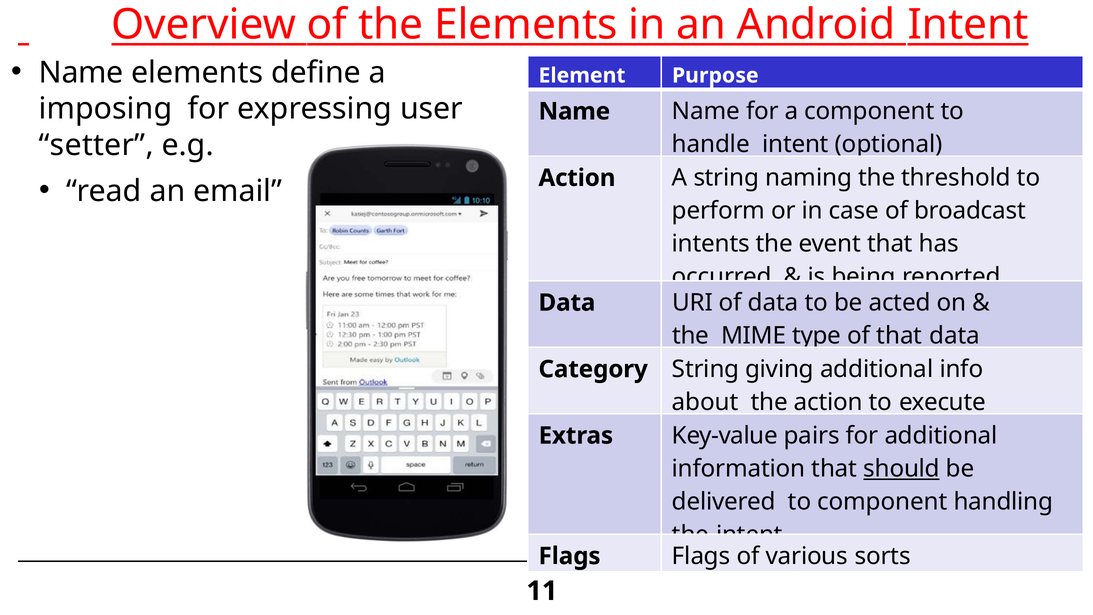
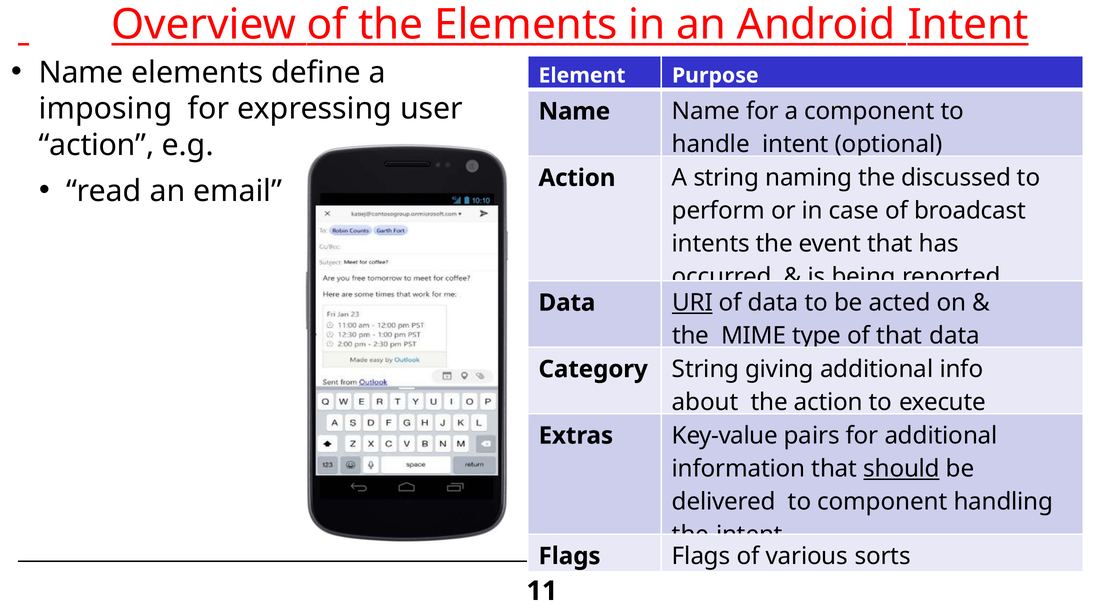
setter at (96, 145): setter -> action
threshold: threshold -> discussed
URI underline: none -> present
